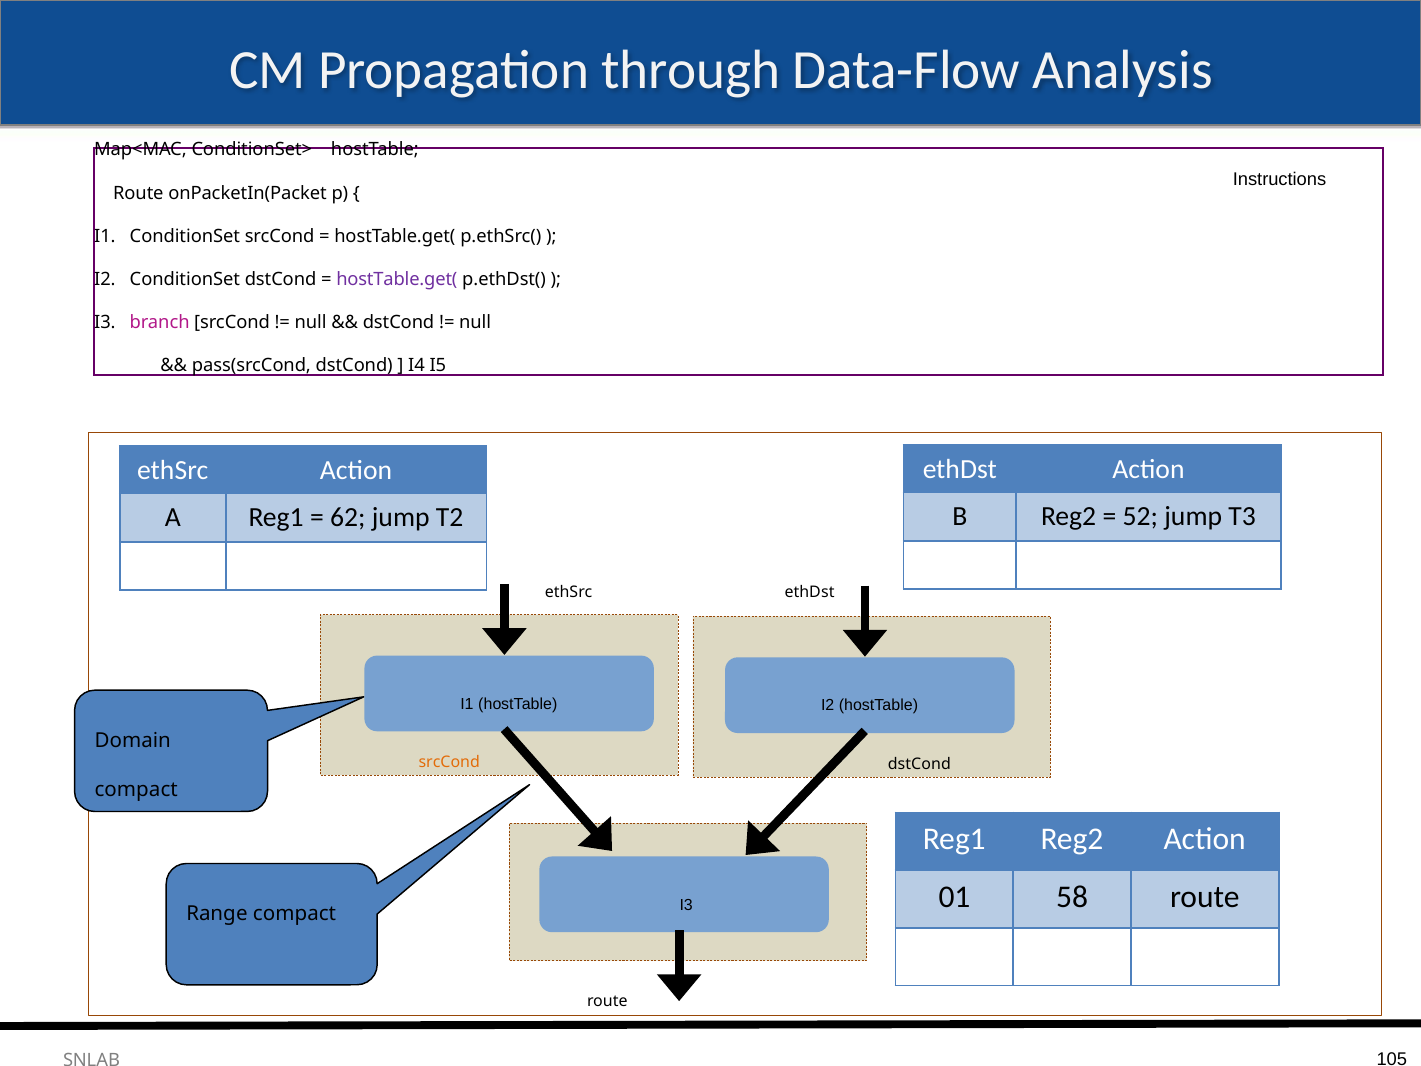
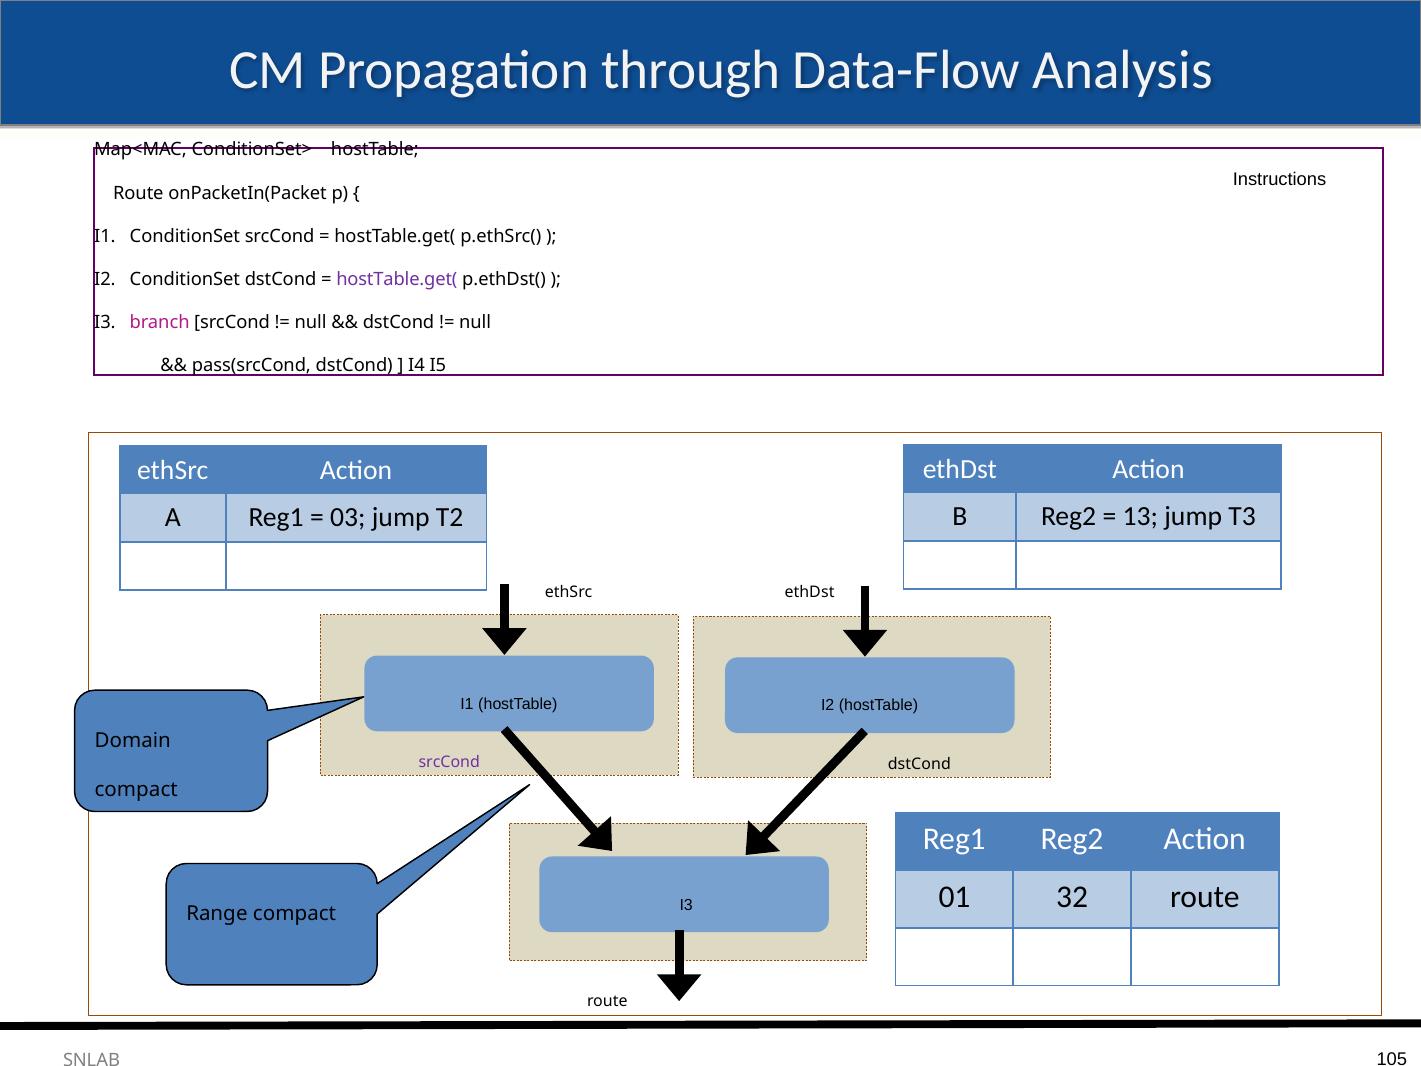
52: 52 -> 13
62: 62 -> 03
srcCond at (449, 762) colour: orange -> purple
58: 58 -> 32
